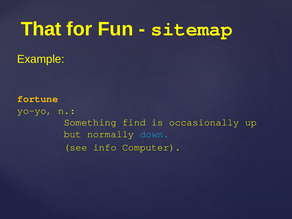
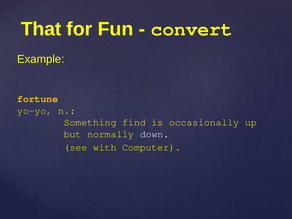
sitemap: sitemap -> convert
down colour: light blue -> white
info: info -> with
